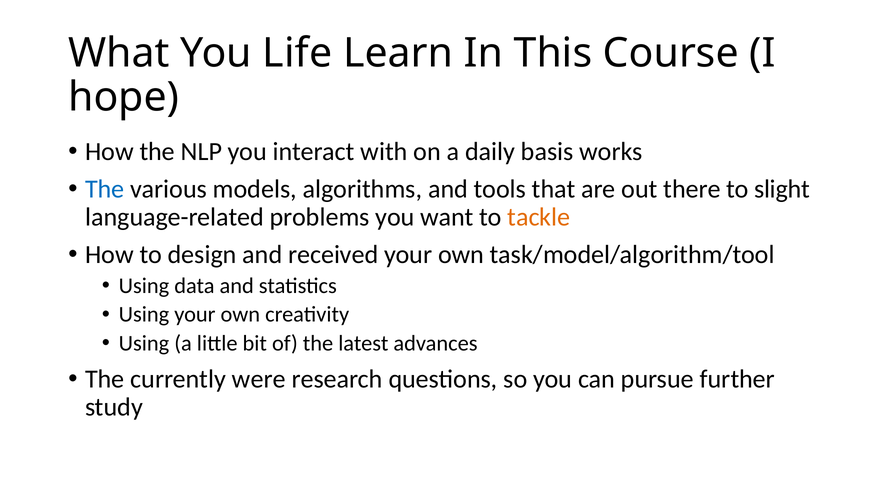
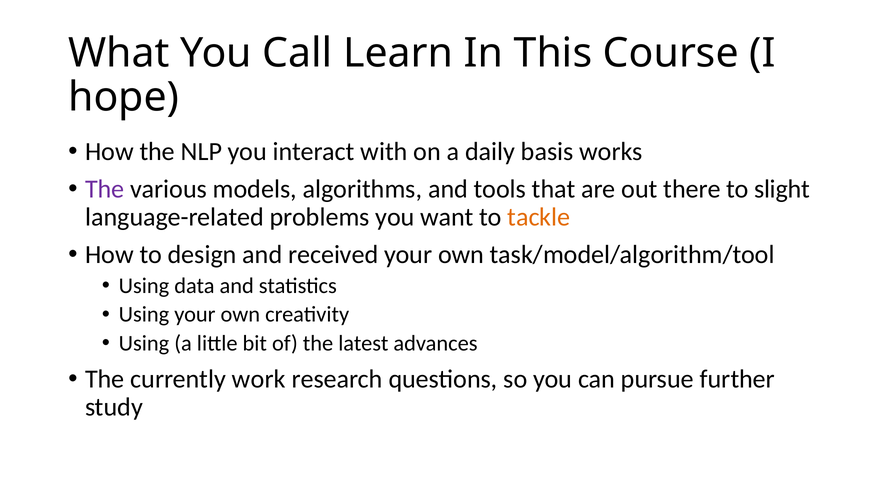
Life: Life -> Call
The at (105, 189) colour: blue -> purple
were: were -> work
